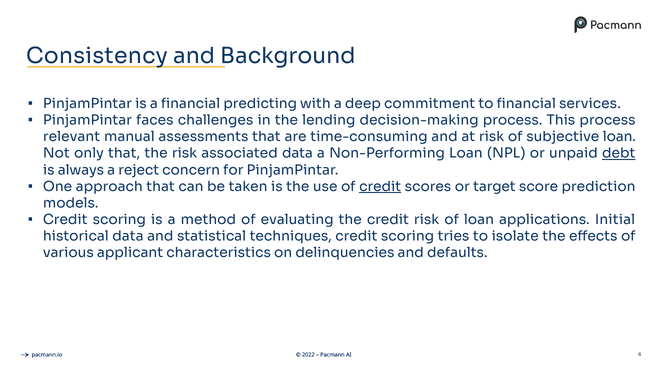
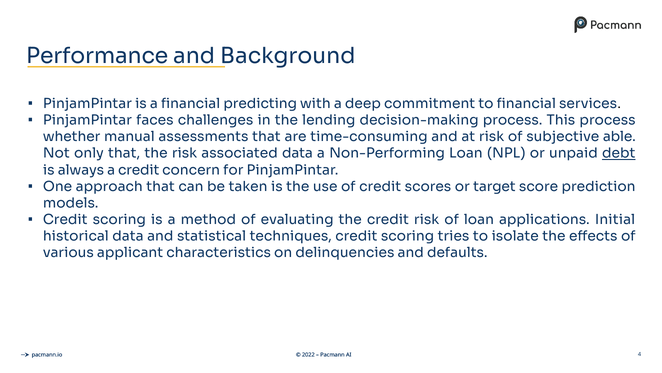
Consistency: Consistency -> Performance
relevant: relevant -> whether
subjective loan: loan -> able
a reject: reject -> credit
credit at (380, 186) underline: present -> none
